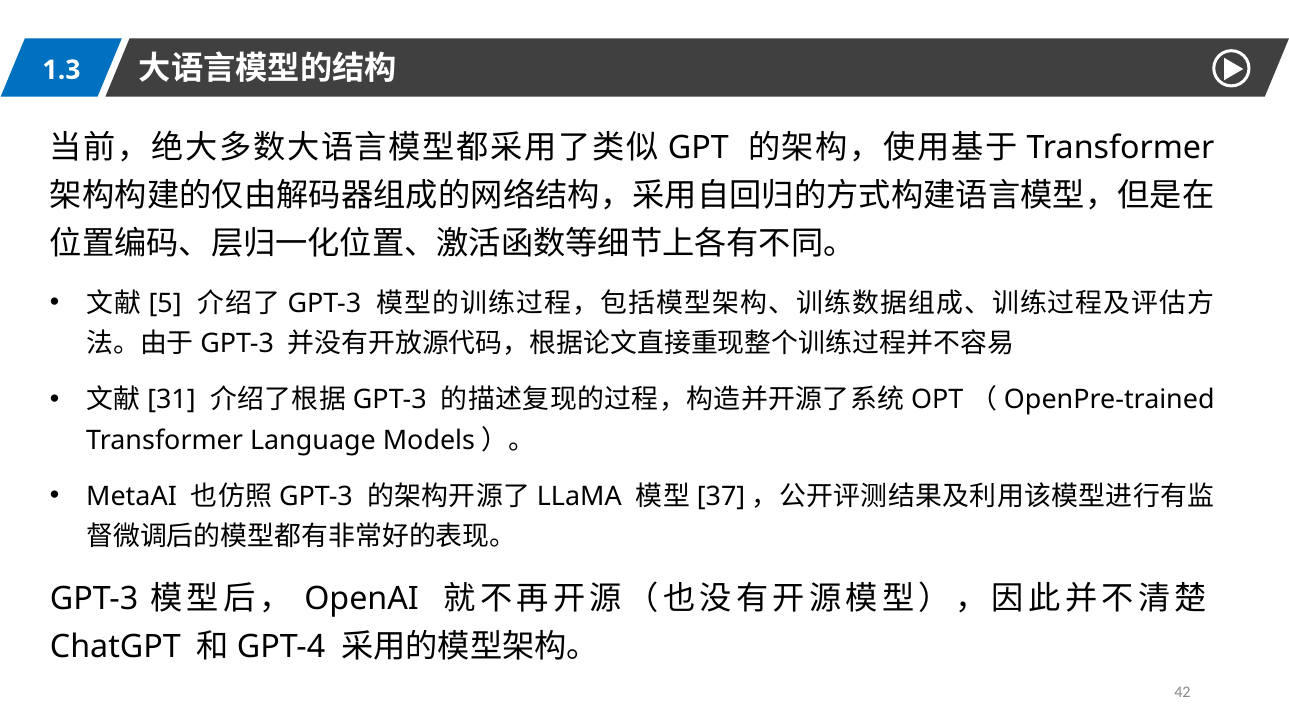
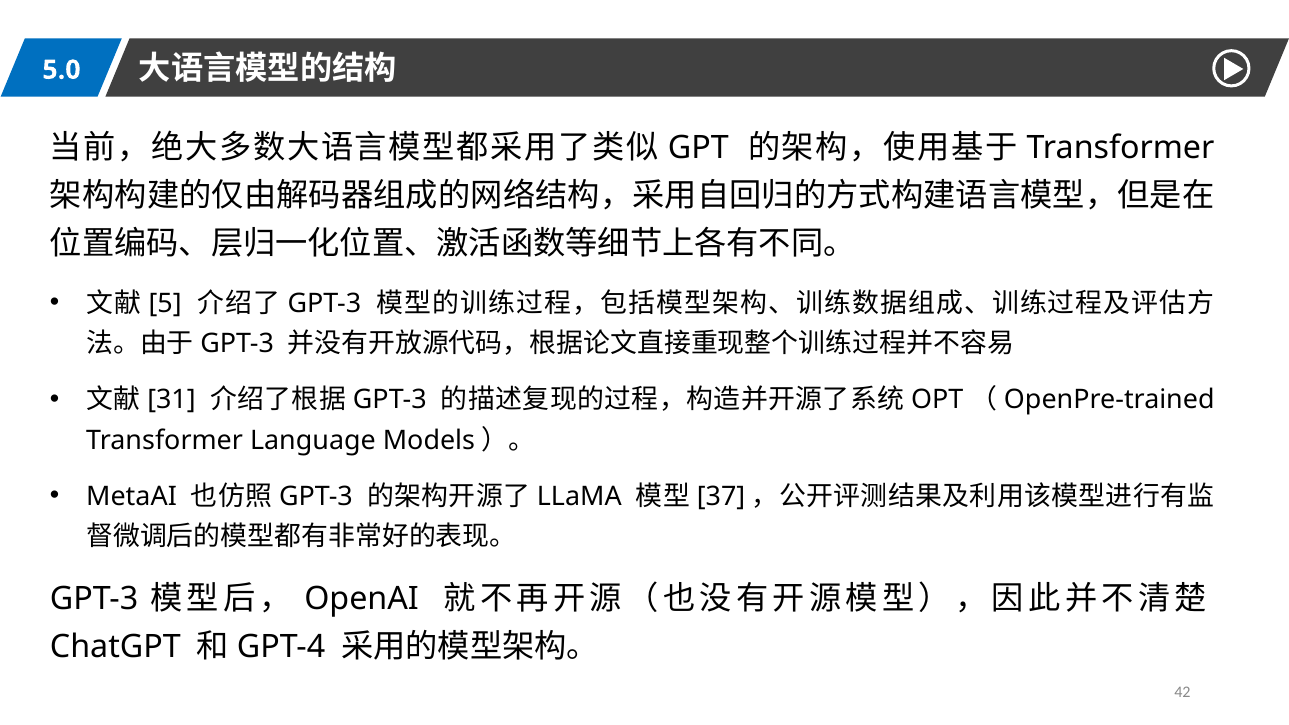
1.3: 1.3 -> 5.0
